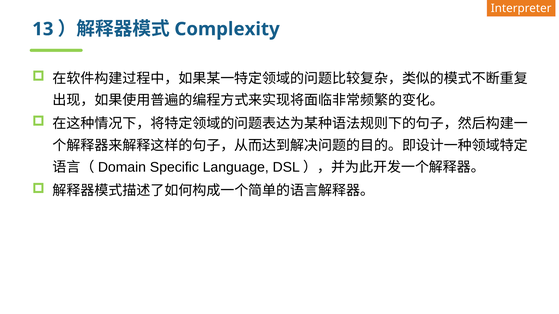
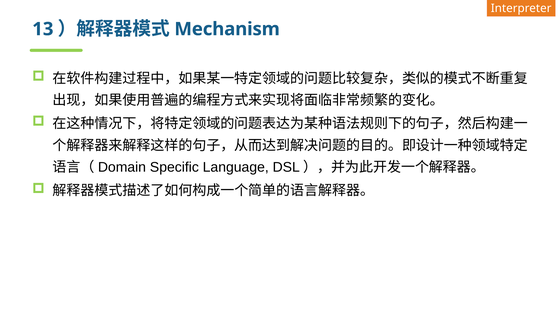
Complexity: Complexity -> Mechanism
